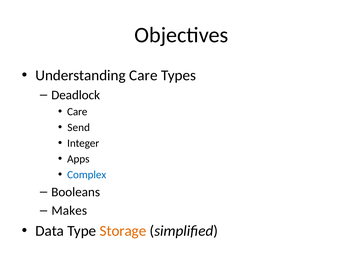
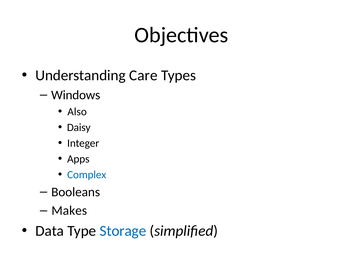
Deadlock: Deadlock -> Windows
Care at (77, 112): Care -> Also
Send: Send -> Daisy
Storage colour: orange -> blue
